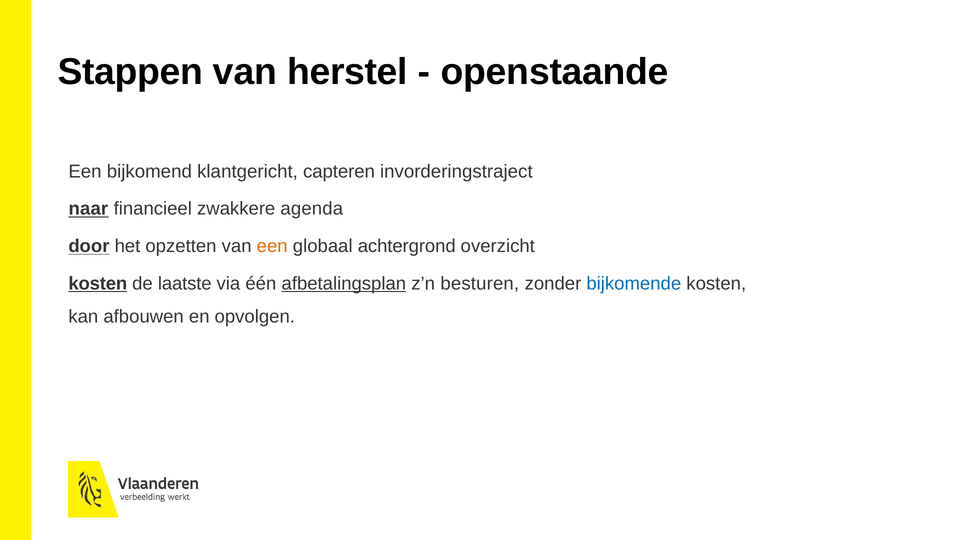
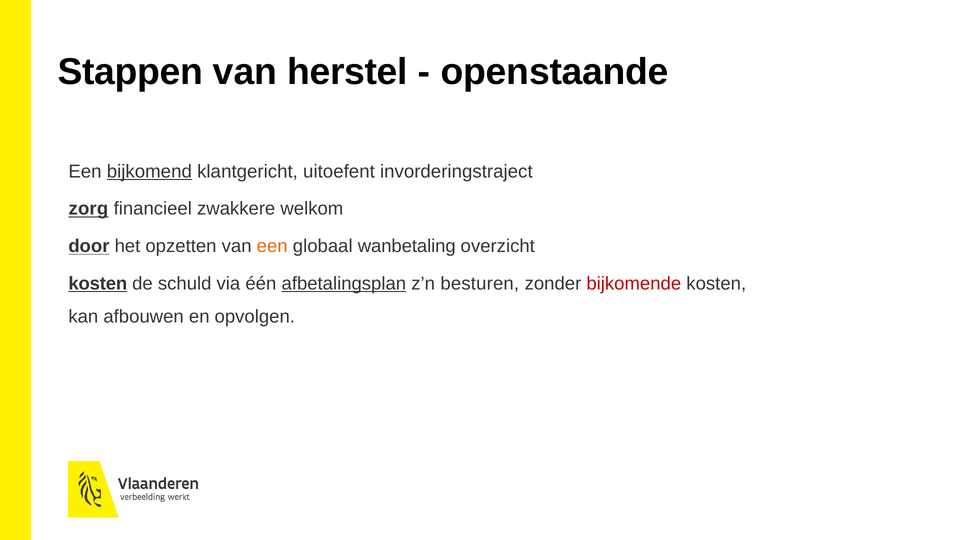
bijkomend underline: none -> present
capteren: capteren -> uitoefent
naar: naar -> zorg
agenda: agenda -> welkom
achtergrond: achtergrond -> wanbetaling
laatste: laatste -> schuld
bijkomende colour: blue -> red
